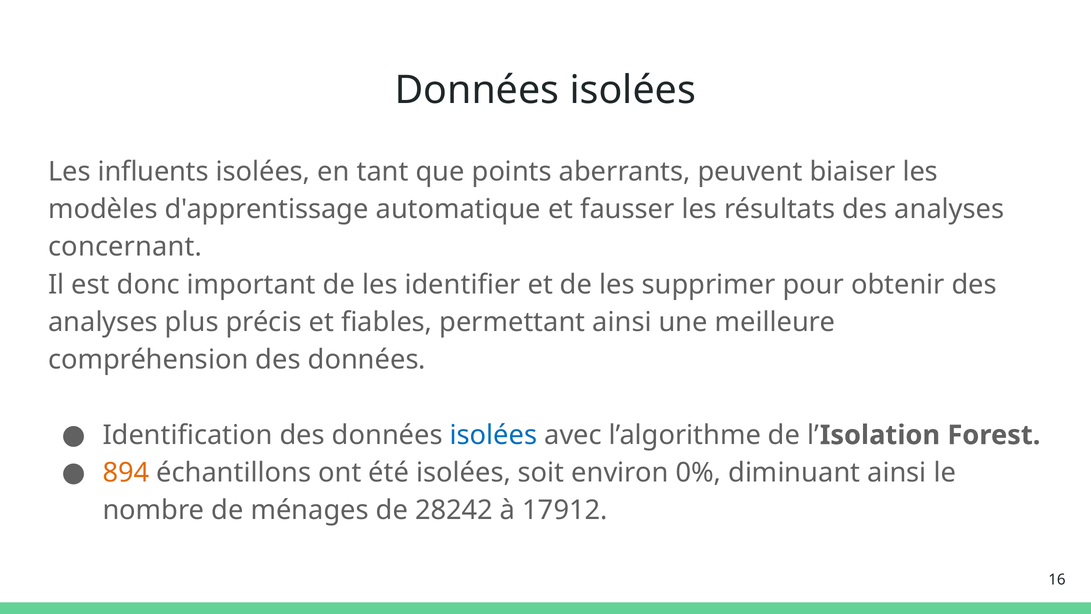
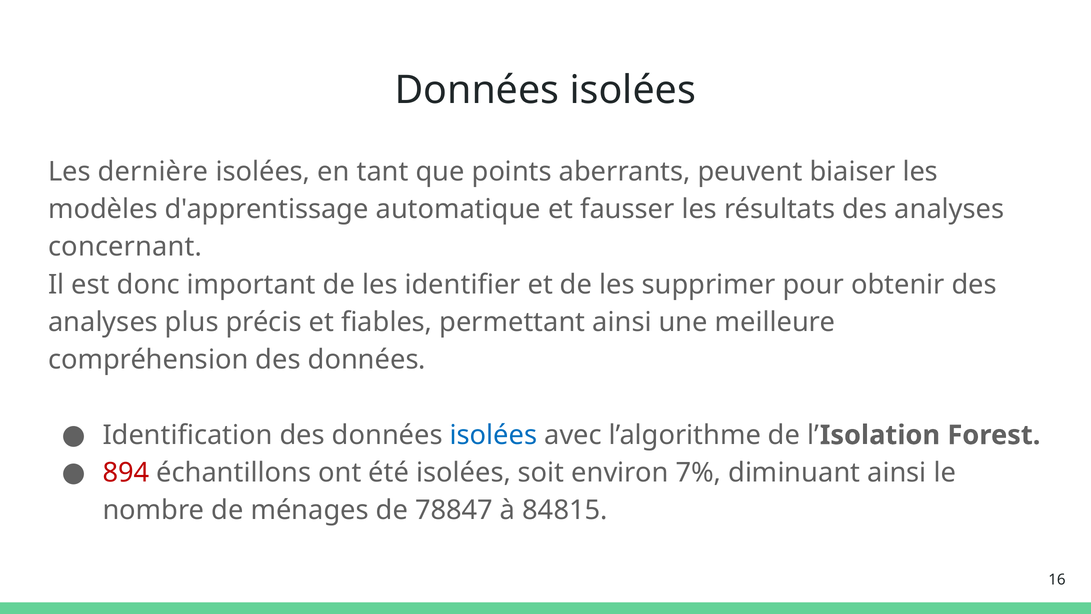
influents: influents -> dernière
894 colour: orange -> red
0%: 0% -> 7%
28242: 28242 -> 78847
17912: 17912 -> 84815
